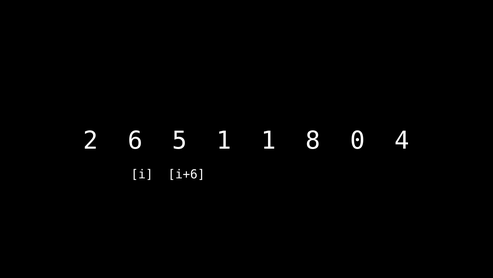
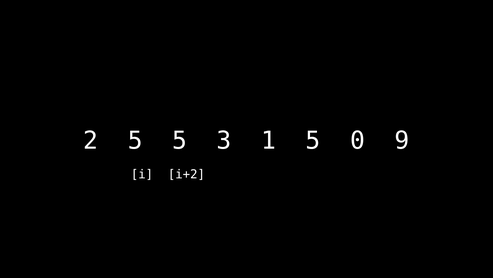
2 6: 6 -> 5
5 1: 1 -> 3
1 8: 8 -> 5
4: 4 -> 9
i+6: i+6 -> i+2
